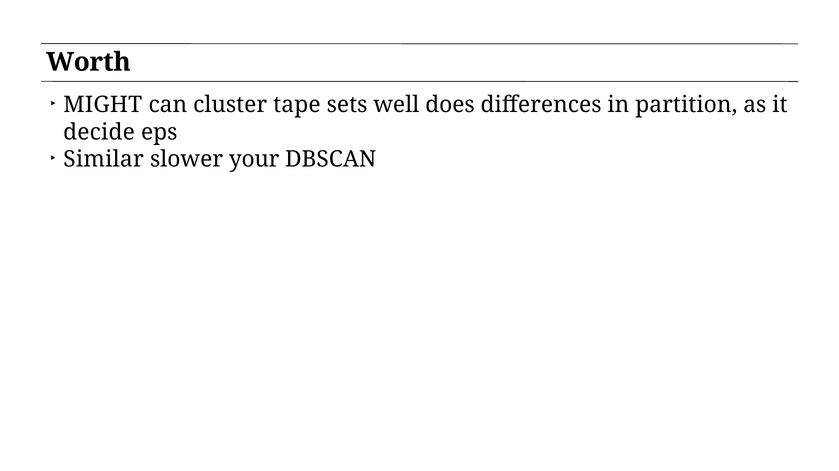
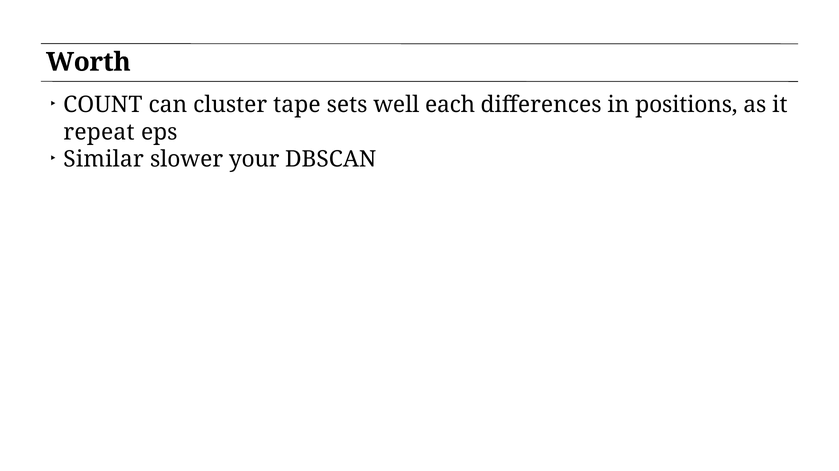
MIGHT: MIGHT -> COUNT
does: does -> each
partition: partition -> positions
decide: decide -> repeat
